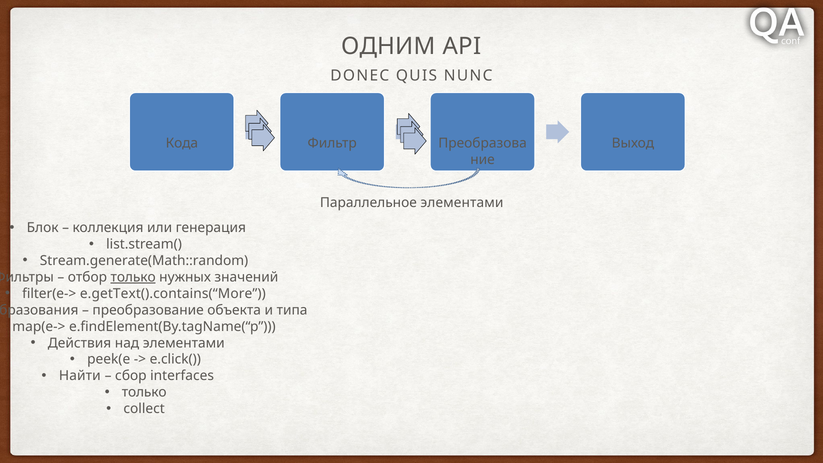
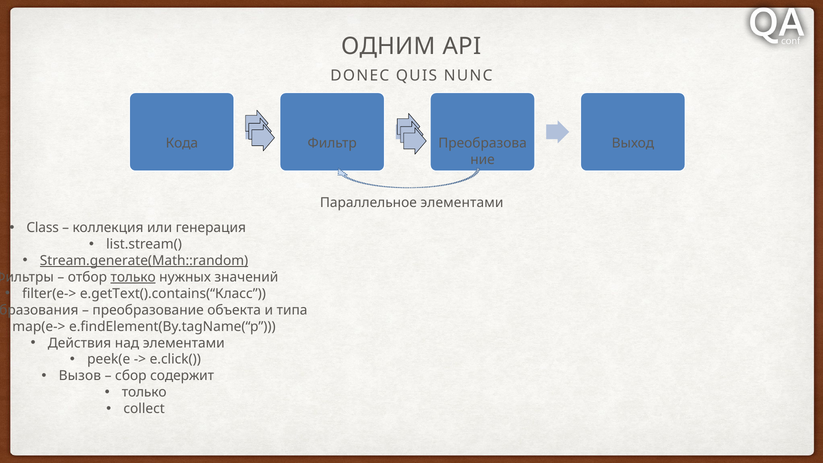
Блок: Блок -> Class
Stream.generate(Math::random underline: none -> present
e.getText().contains(“More: e.getText().contains(“More -> e.getText().contains(“Класс
Найти: Найти -> Вызов
interfaces: interfaces -> содержит
